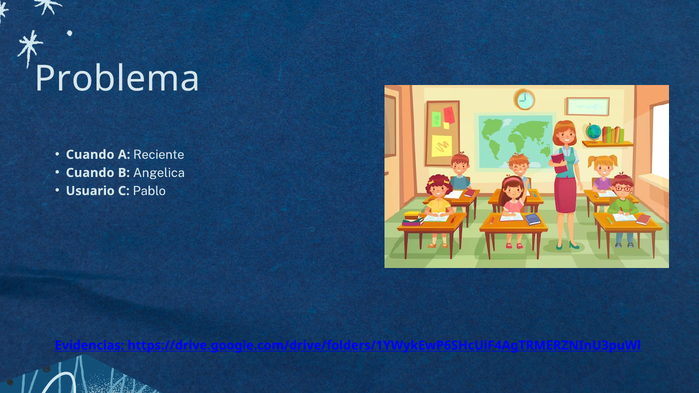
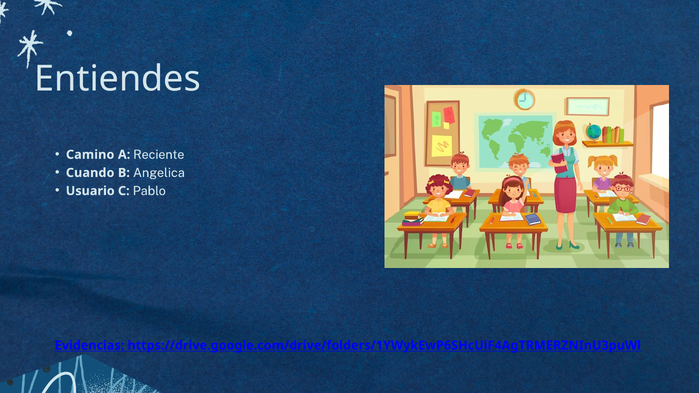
Problema: Problema -> Entiendes
Cuando at (90, 155): Cuando -> Camino
